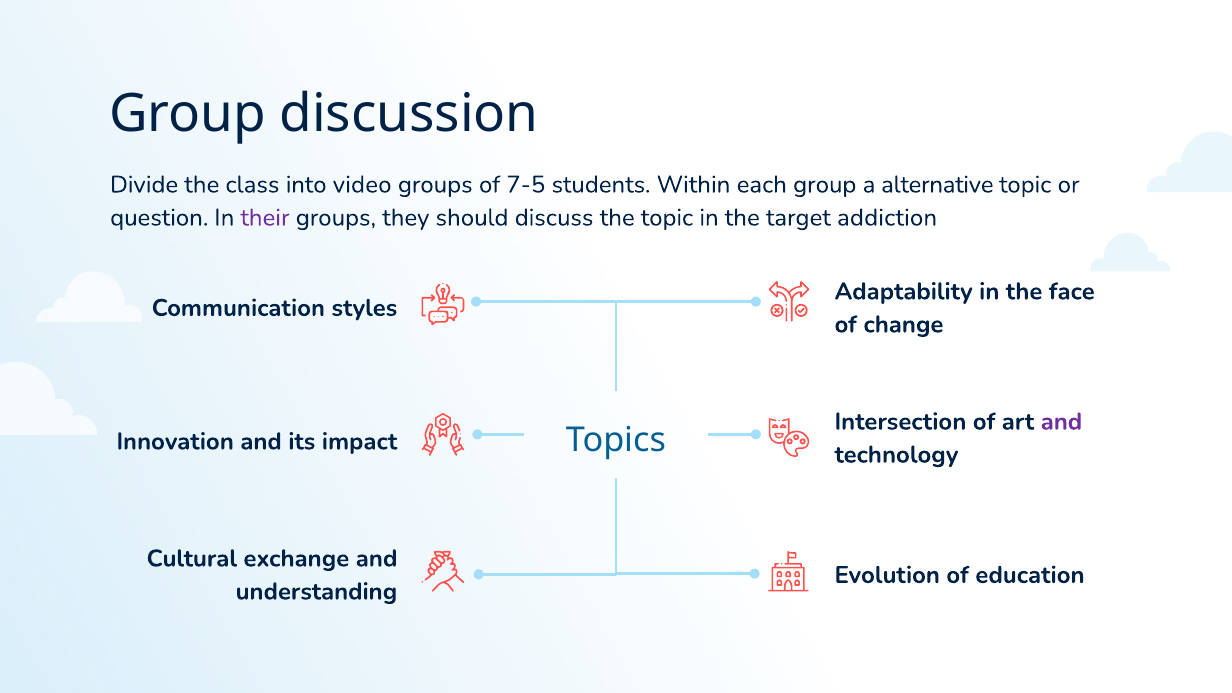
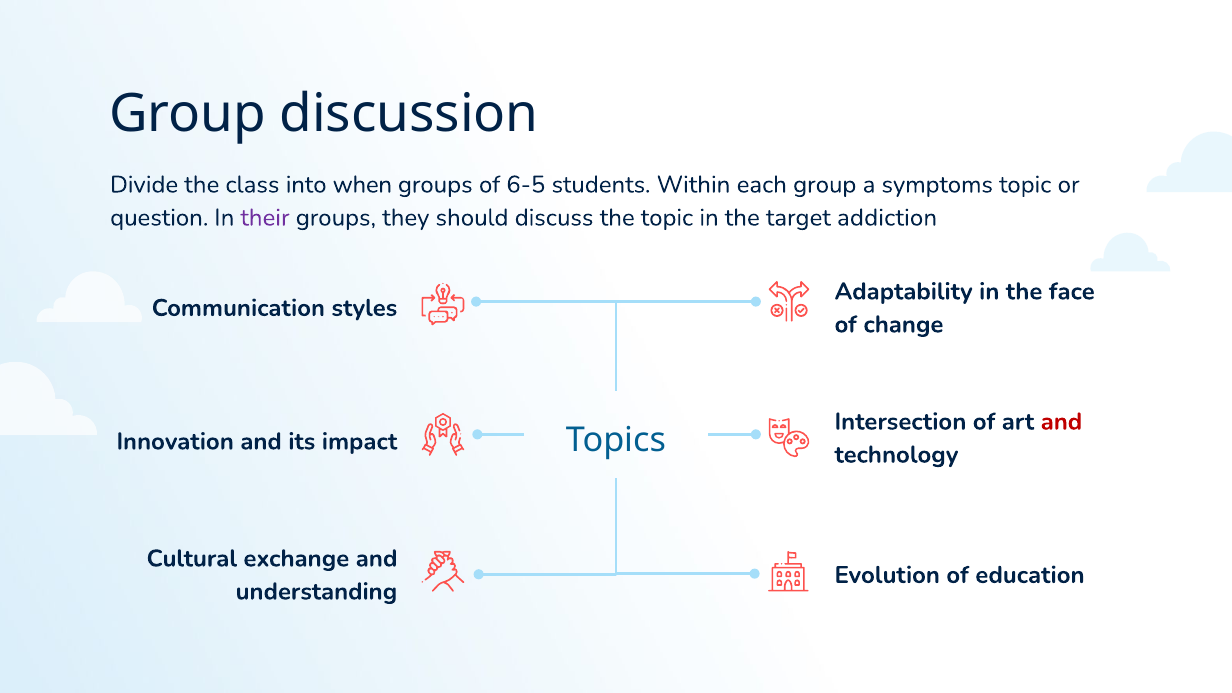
video: video -> when
7-5: 7-5 -> 6-5
alternative: alternative -> symptoms
and at (1061, 422) colour: purple -> red
